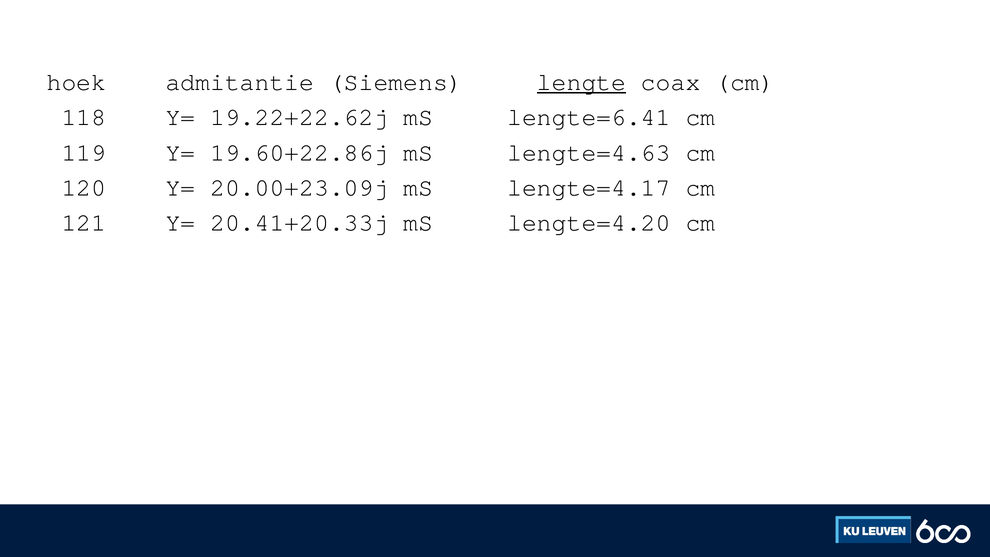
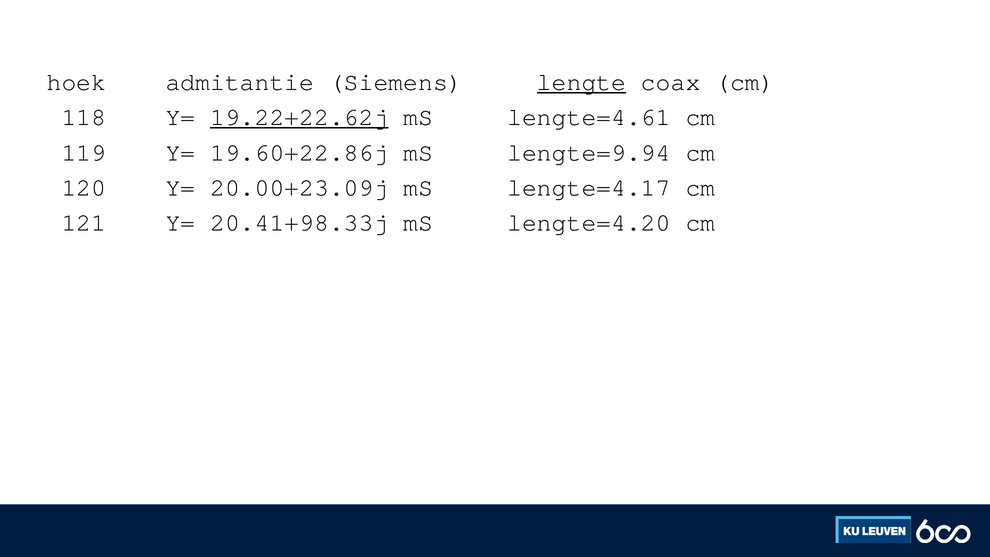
19.22+22.62j underline: none -> present
lengte=6.41: lengte=6.41 -> lengte=4.61
lengte=4.63: lengte=4.63 -> lengte=9.94
20.41+20.33j: 20.41+20.33j -> 20.41+98.33j
